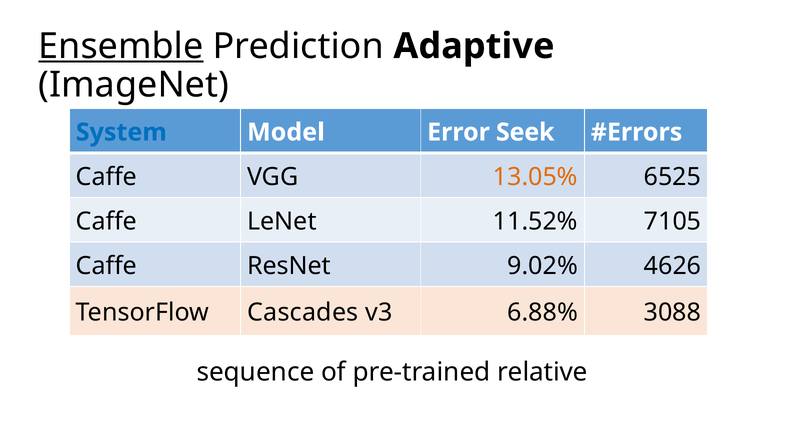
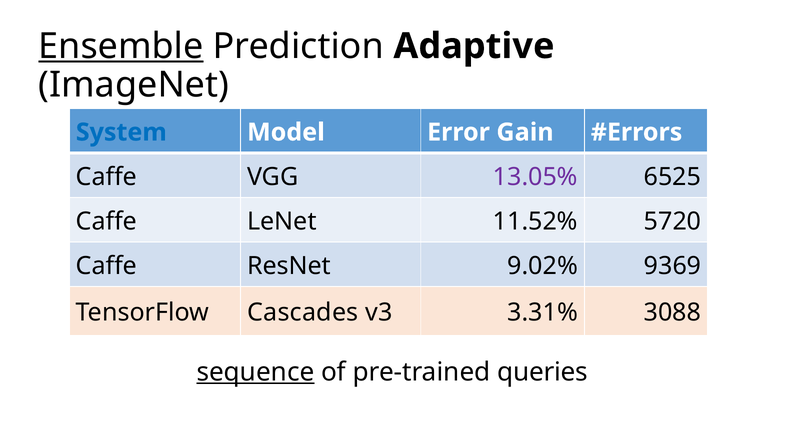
Seek: Seek -> Gain
13.05% colour: orange -> purple
7105: 7105 -> 5720
4626: 4626 -> 9369
6.88%: 6.88% -> 3.31%
sequence underline: none -> present
relative: relative -> queries
